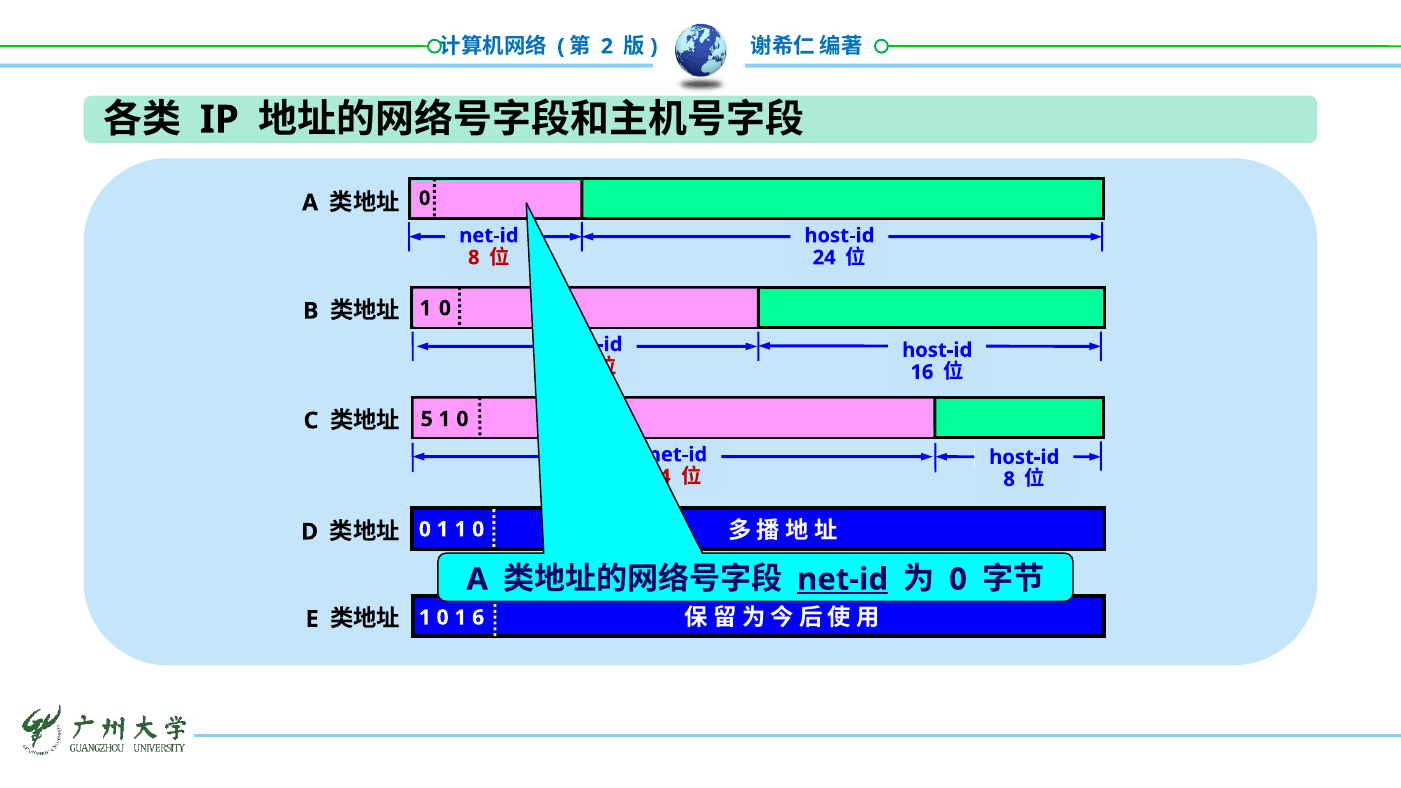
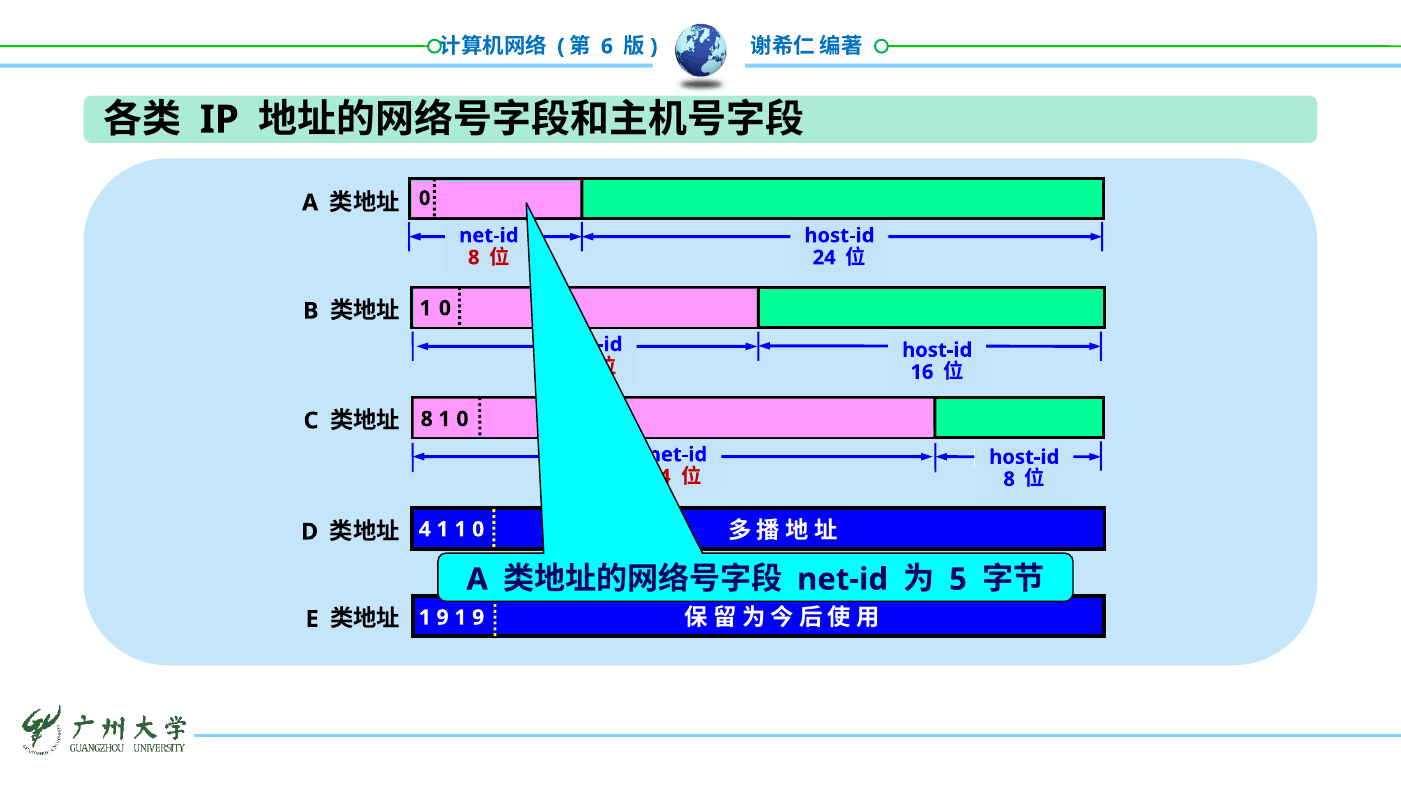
2: 2 -> 6
5 at (427, 419): 5 -> 8
0 at (425, 529): 0 -> 4
net-id at (843, 579) underline: present -> none
0 at (958, 579): 0 -> 5
0 at (443, 618): 0 -> 9
6 at (478, 618): 6 -> 9
